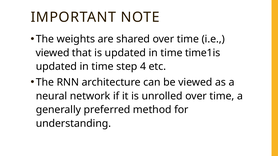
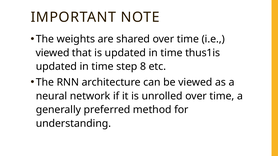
time1is: time1is -> thus1is
4: 4 -> 8
